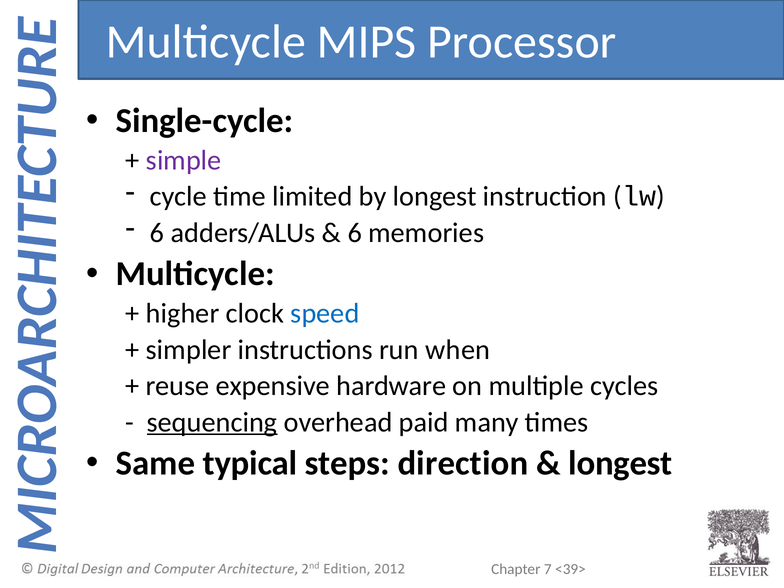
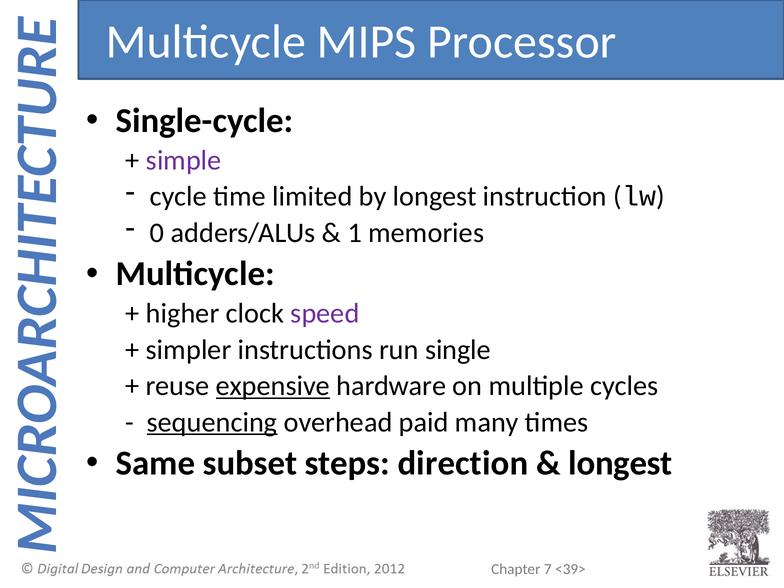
6 at (157, 233): 6 -> 0
6 at (355, 233): 6 -> 1
speed colour: blue -> purple
when: when -> single
expensive underline: none -> present
typical: typical -> subset
